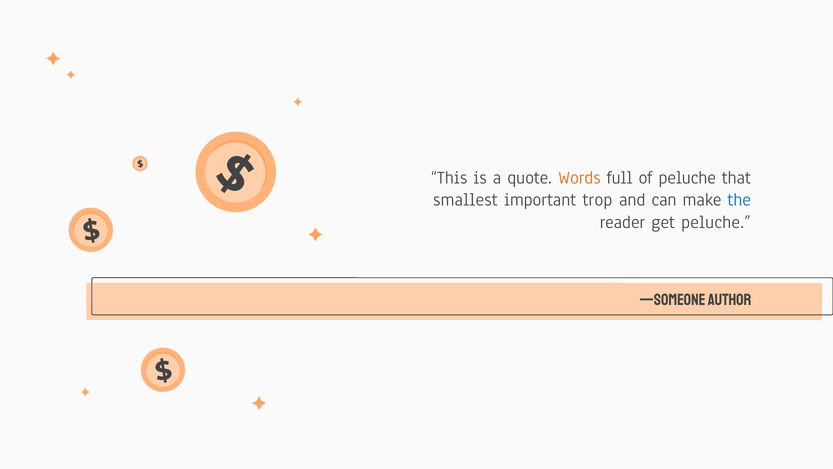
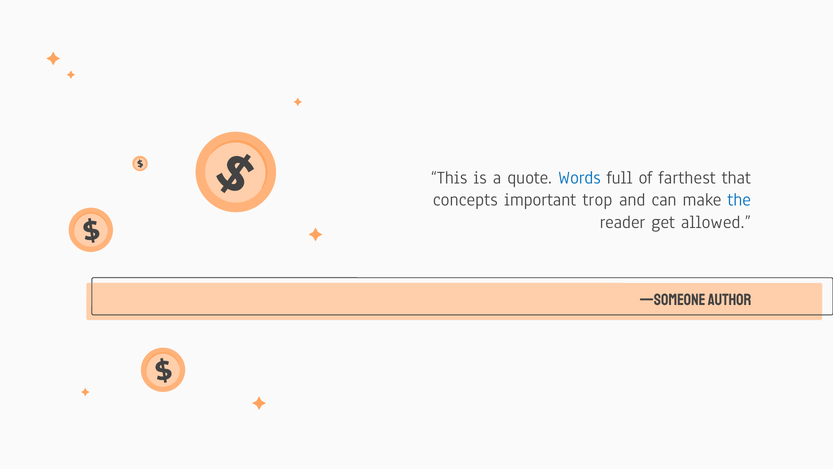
Words colour: orange -> blue
of peluche: peluche -> farthest
smallest: smallest -> concepts
get peluche: peluche -> allowed
